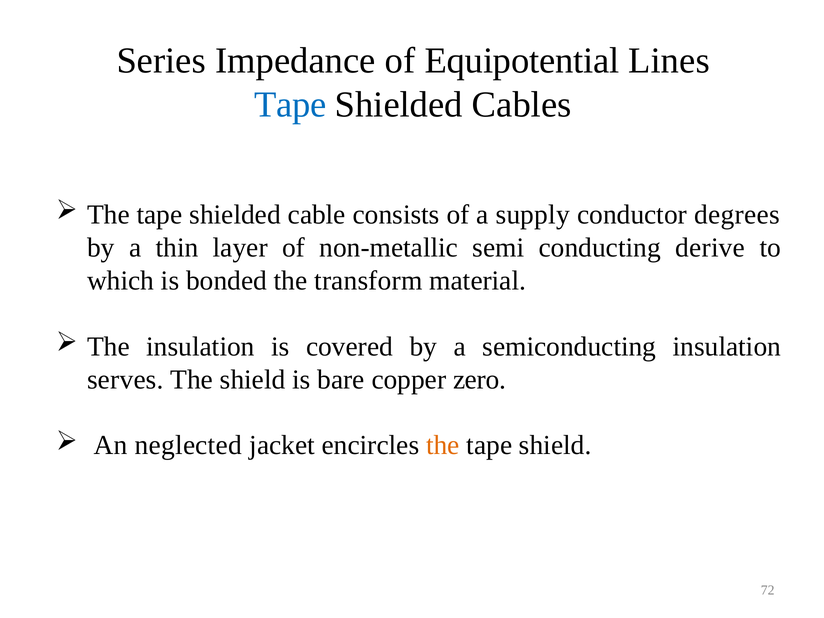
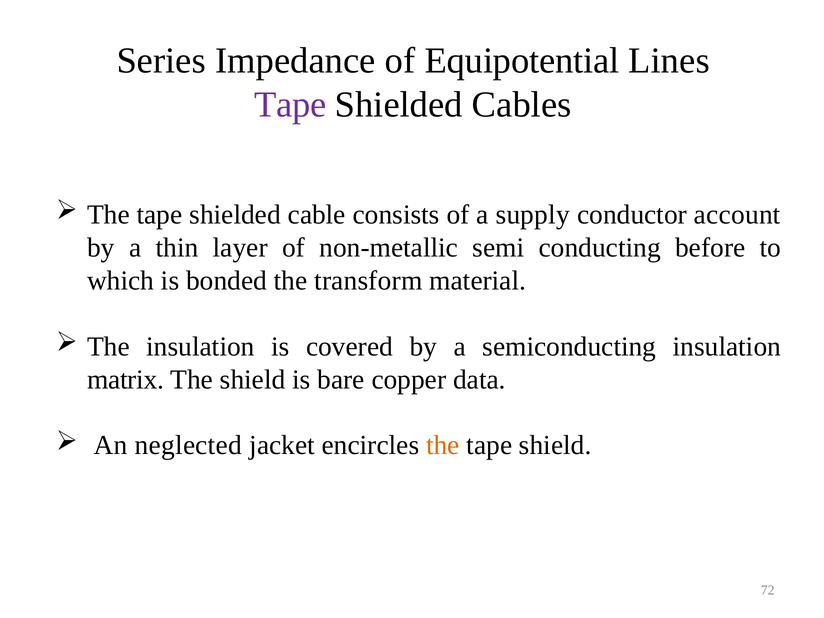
Tape at (290, 105) colour: blue -> purple
degrees: degrees -> account
derive: derive -> before
serves: serves -> matrix
zero: zero -> data
